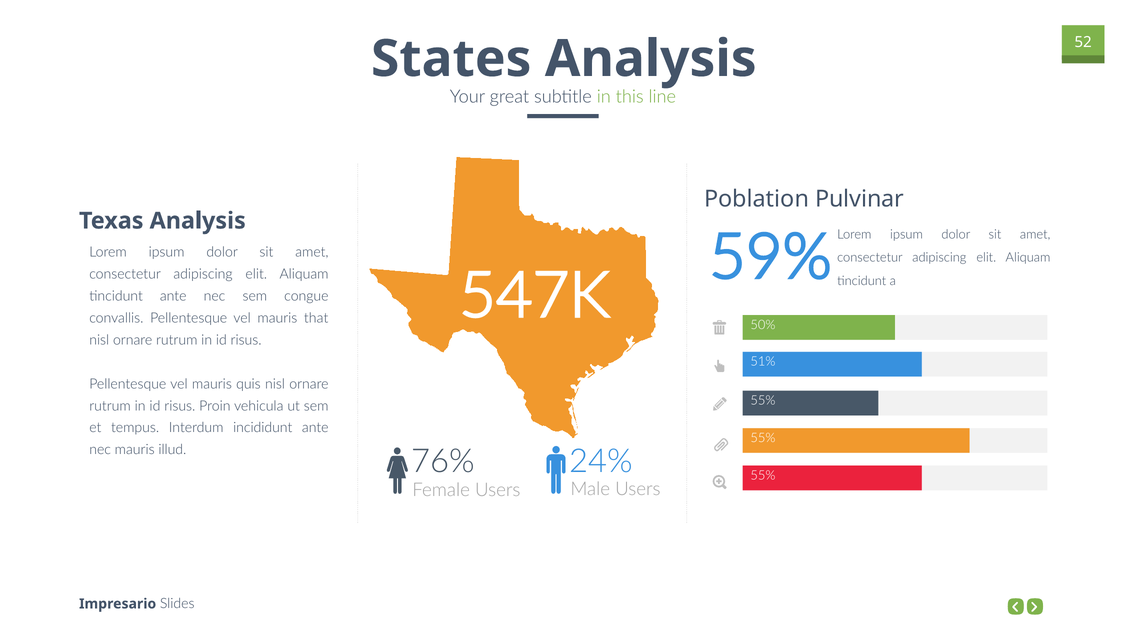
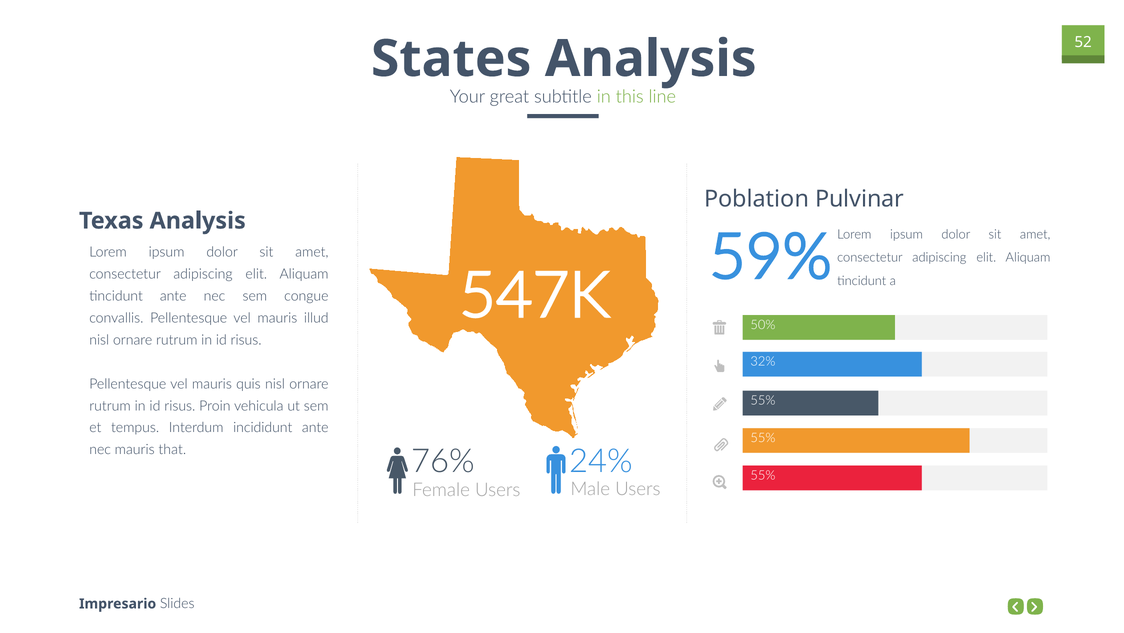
that: that -> illud
51%: 51% -> 32%
illud: illud -> that
